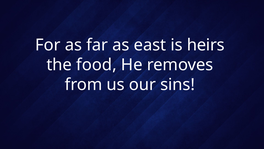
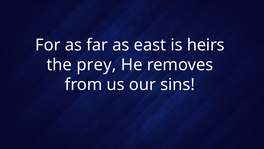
food: food -> prey
